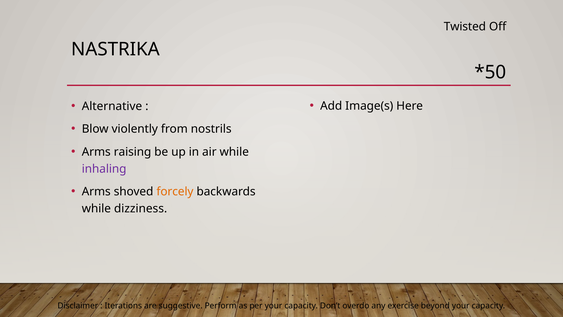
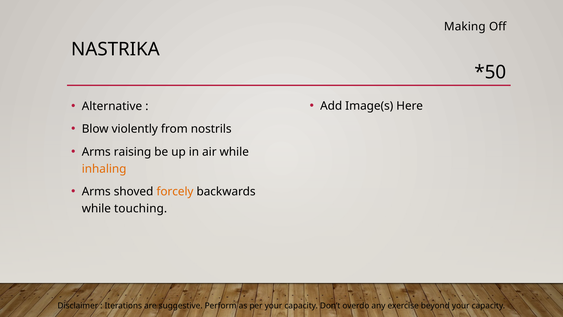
Twisted: Twisted -> Making
inhaling colour: purple -> orange
dizziness: dizziness -> touching
